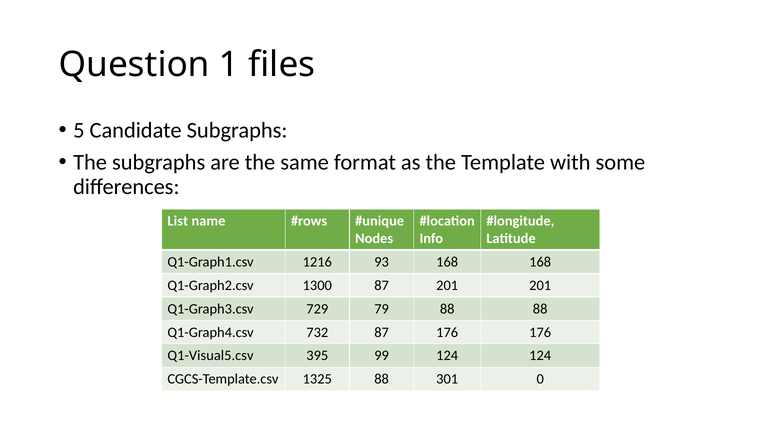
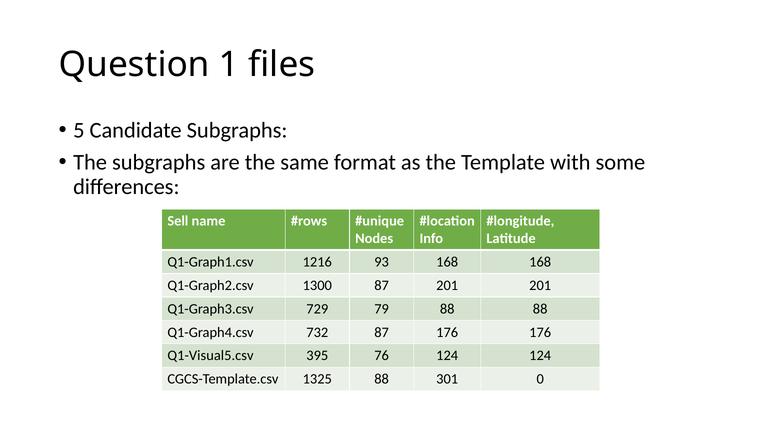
List: List -> Sell
99: 99 -> 76
